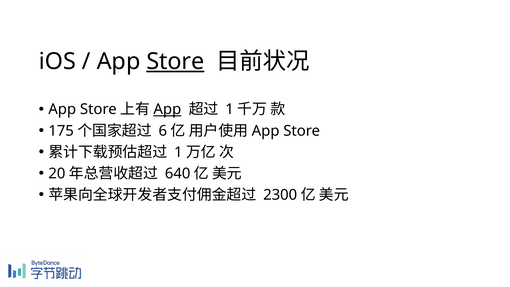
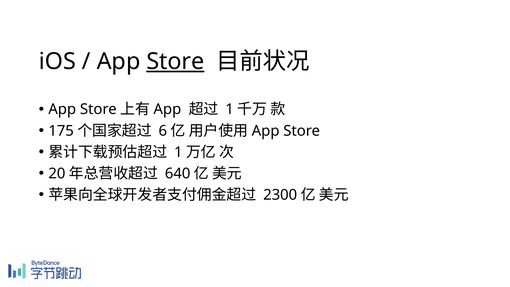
App at (167, 109) underline: present -> none
